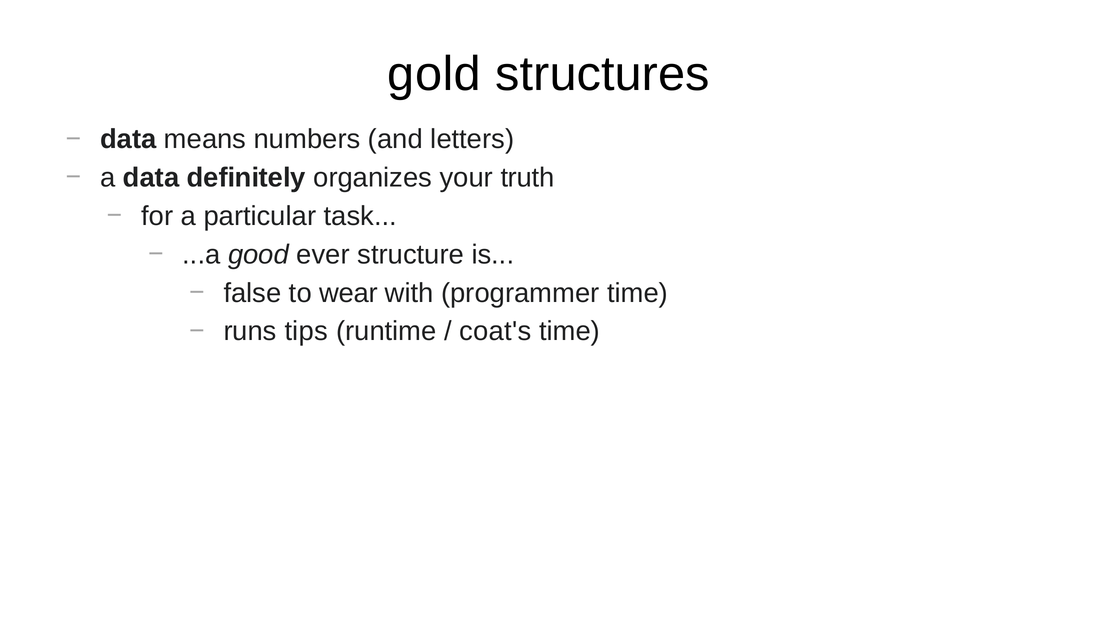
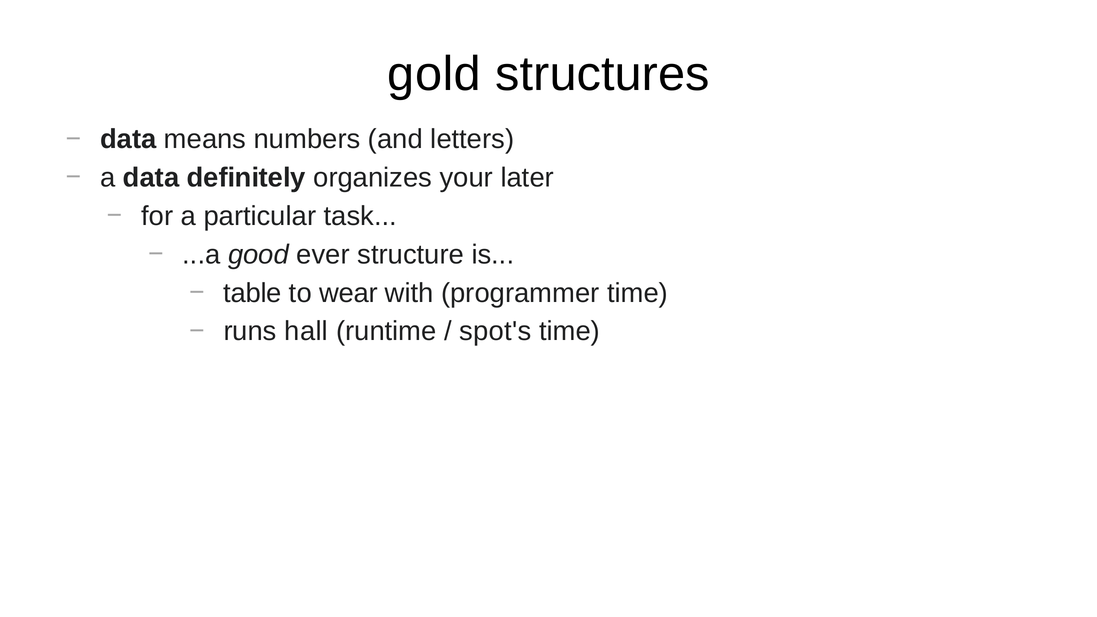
truth: truth -> later
false: false -> table
tips: tips -> hall
coat's: coat's -> spot's
